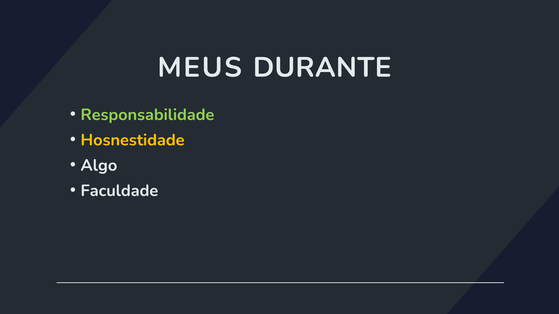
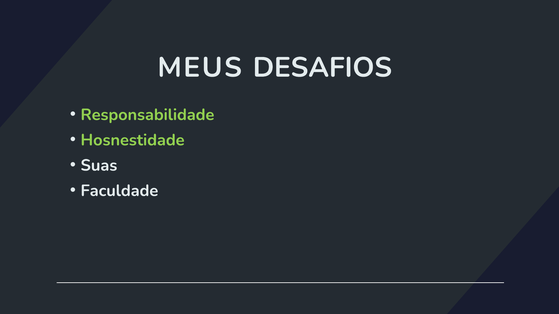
DURANTE: DURANTE -> DESAFIOS
Hosnestidade colour: yellow -> light green
Algo: Algo -> Suas
